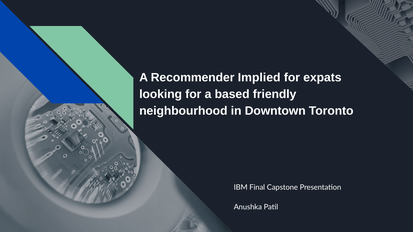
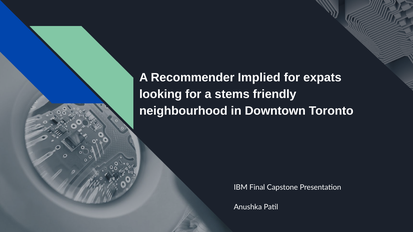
based: based -> stems
